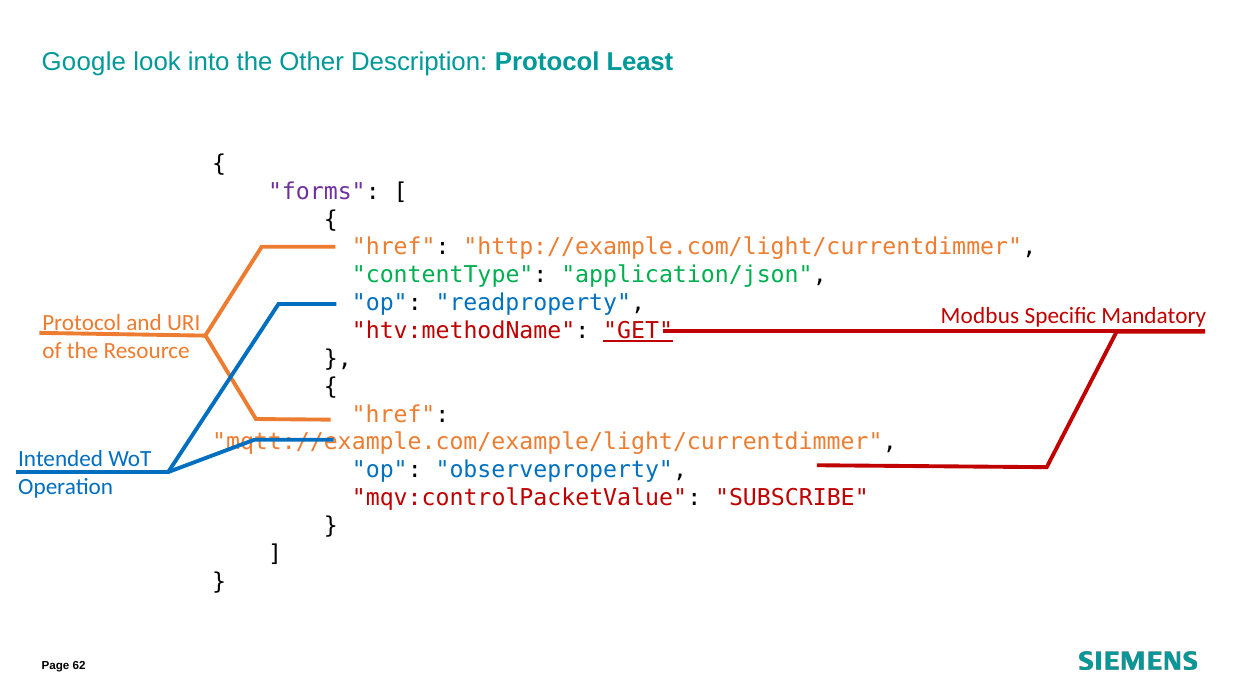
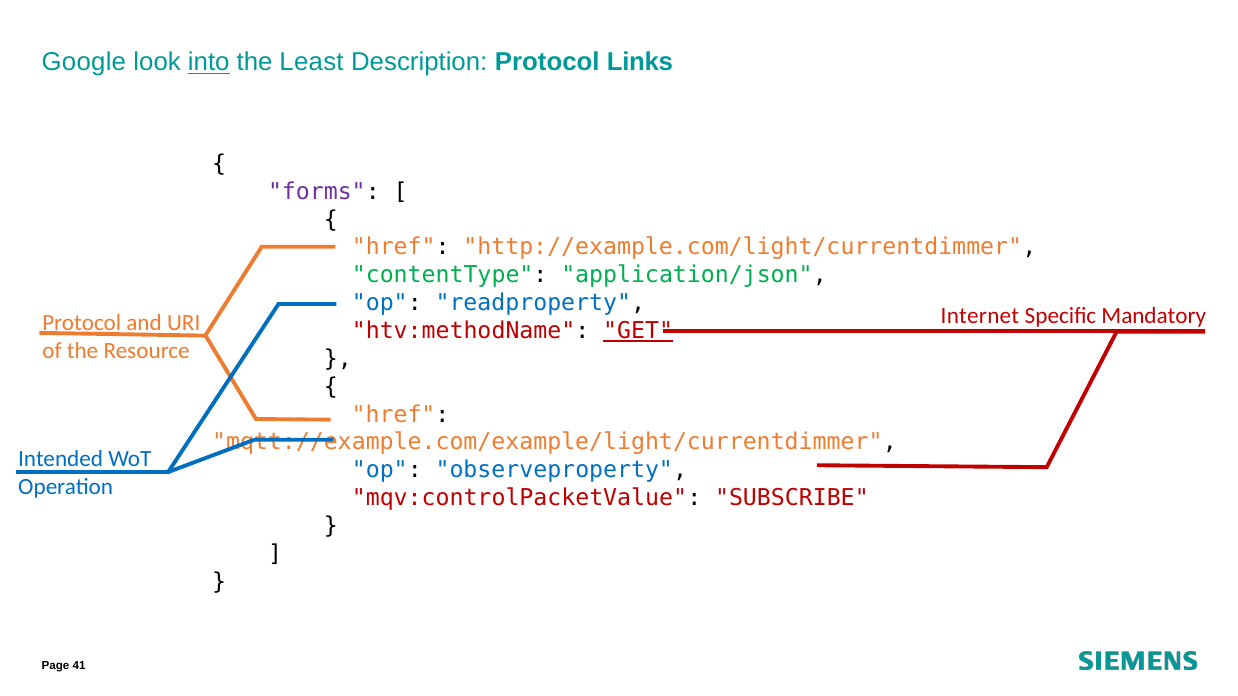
into underline: none -> present
Other: Other -> Least
Least: Least -> Links
Modbus: Modbus -> Internet
62: 62 -> 41
